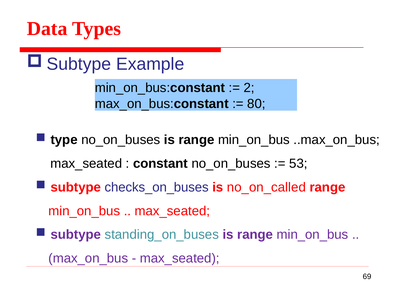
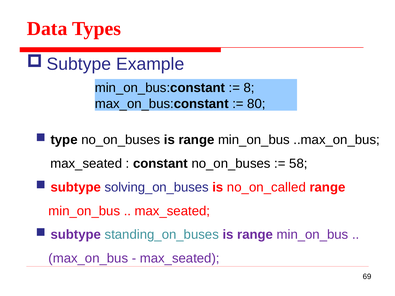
2: 2 -> 8
53: 53 -> 58
checks_on_buses: checks_on_buses -> solving_on_buses
